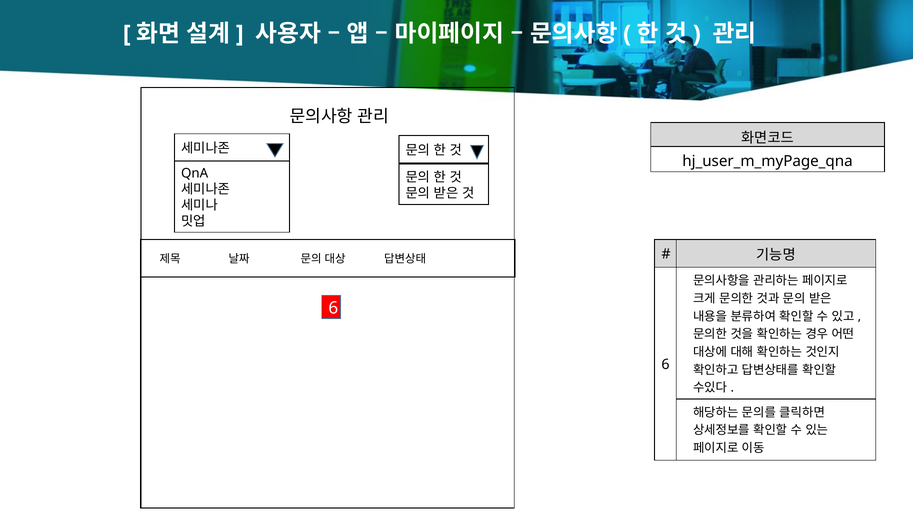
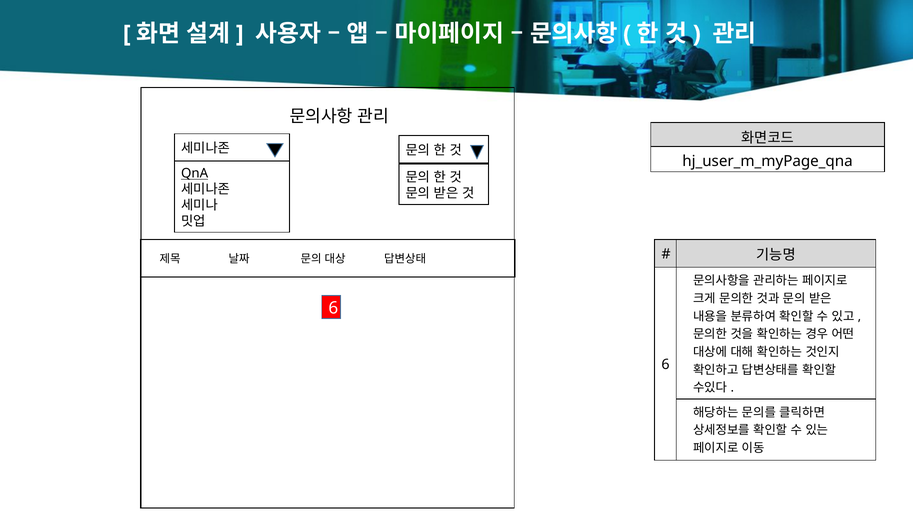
QnA underline: none -> present
